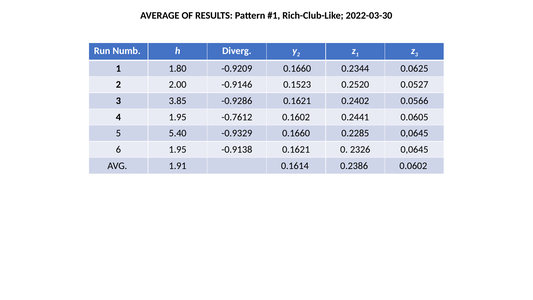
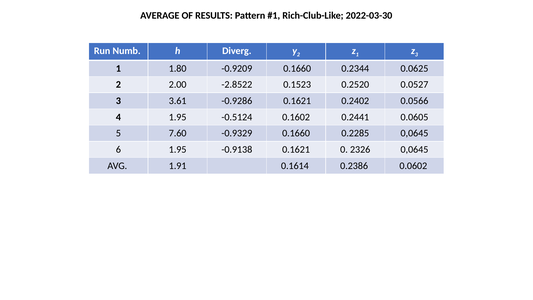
-0.9146: -0.9146 -> -2.8522
3.85: 3.85 -> 3.61
-0.7612: -0.7612 -> -0.5124
5.40: 5.40 -> 7.60
